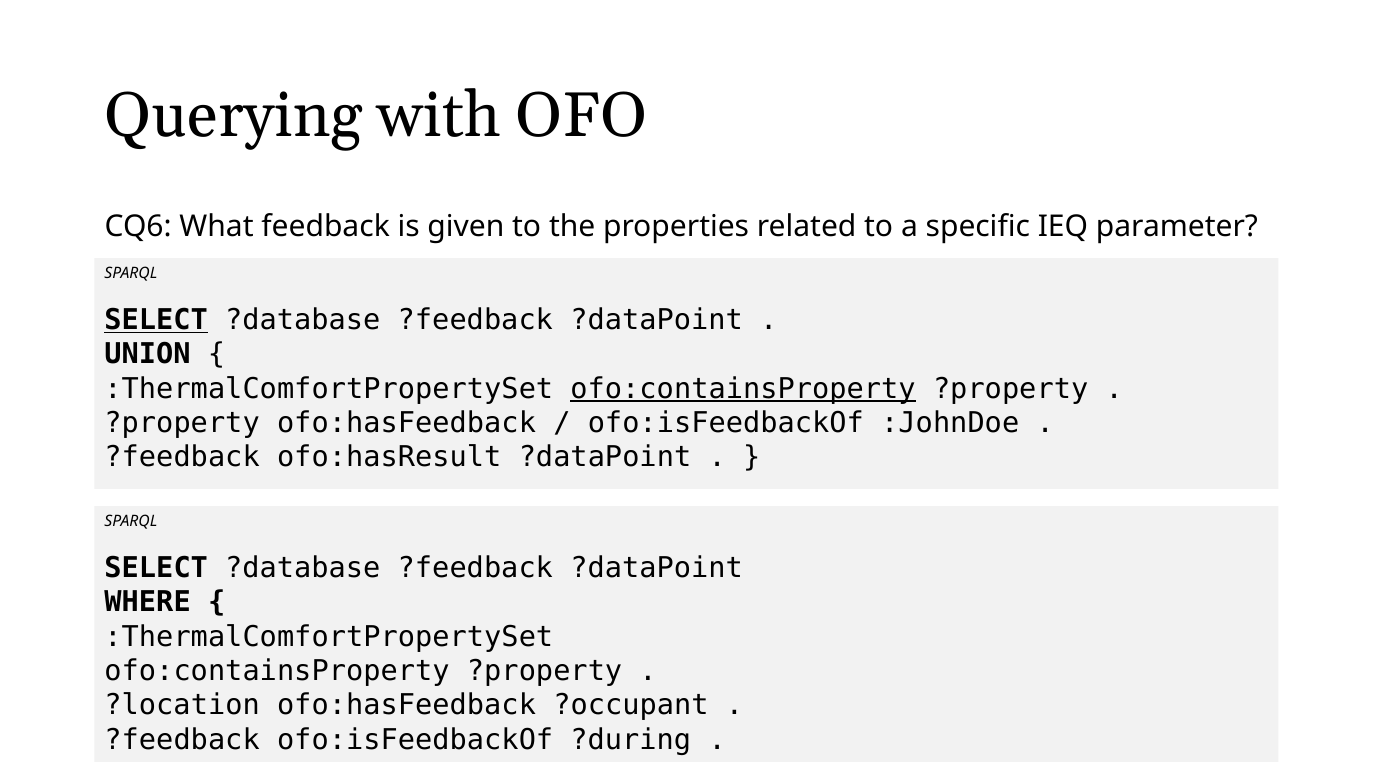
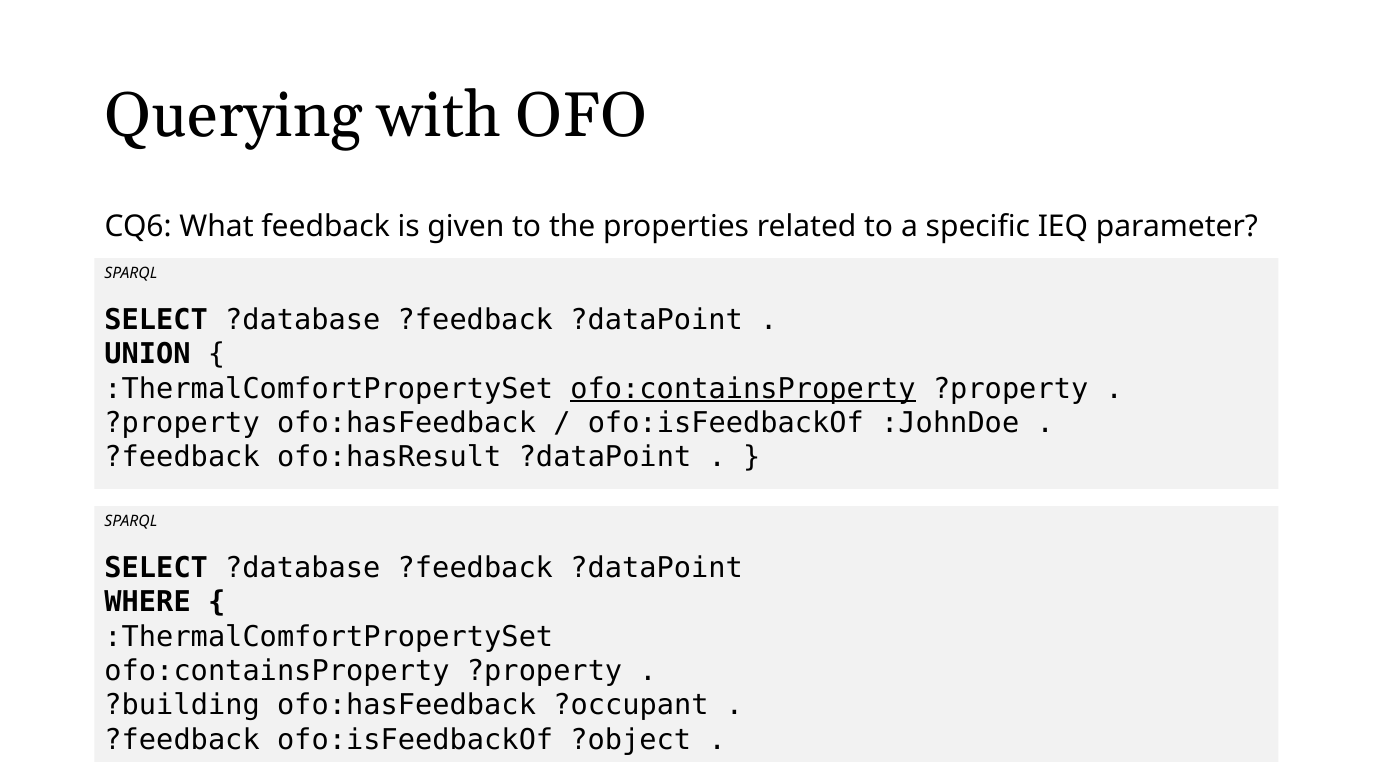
SELECT at (156, 320) underline: present -> none
?location: ?location -> ?building
?during: ?during -> ?object
